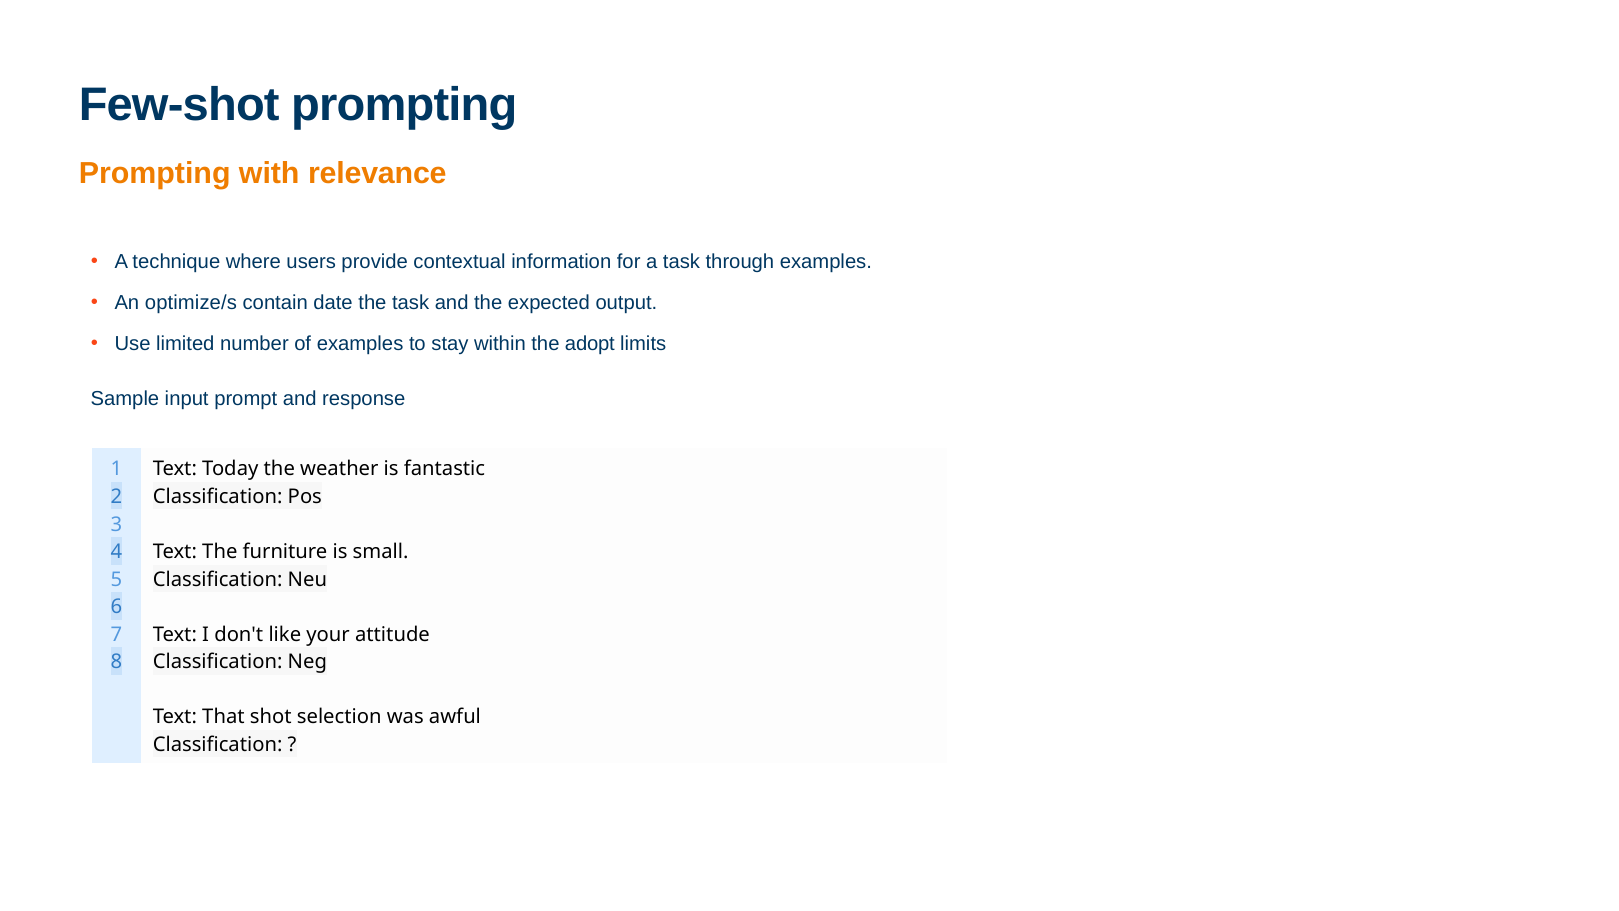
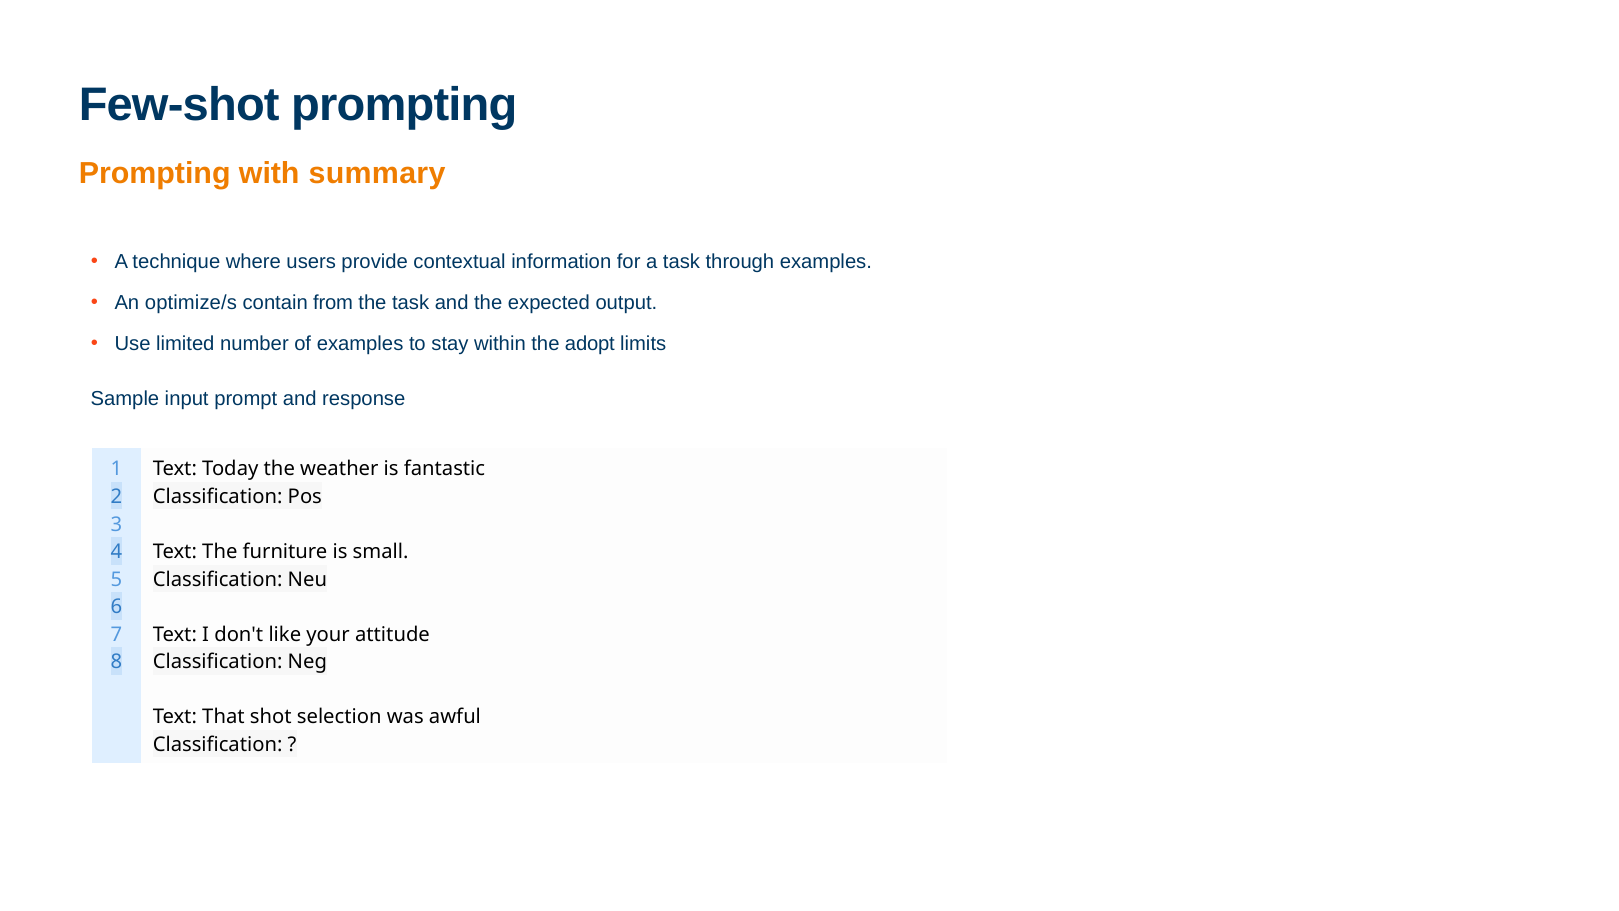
relevance: relevance -> summary
date: date -> from
